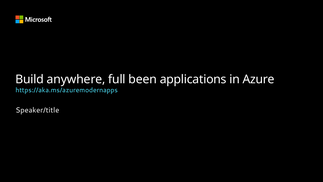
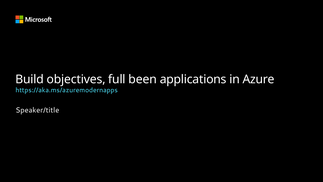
anywhere: anywhere -> objectives
